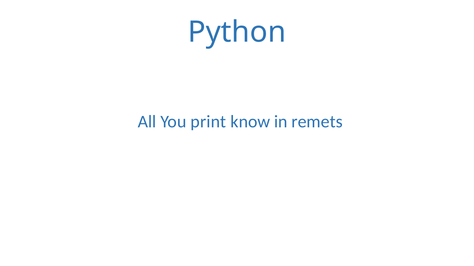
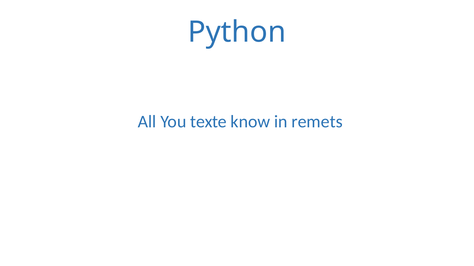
print: print -> texte
